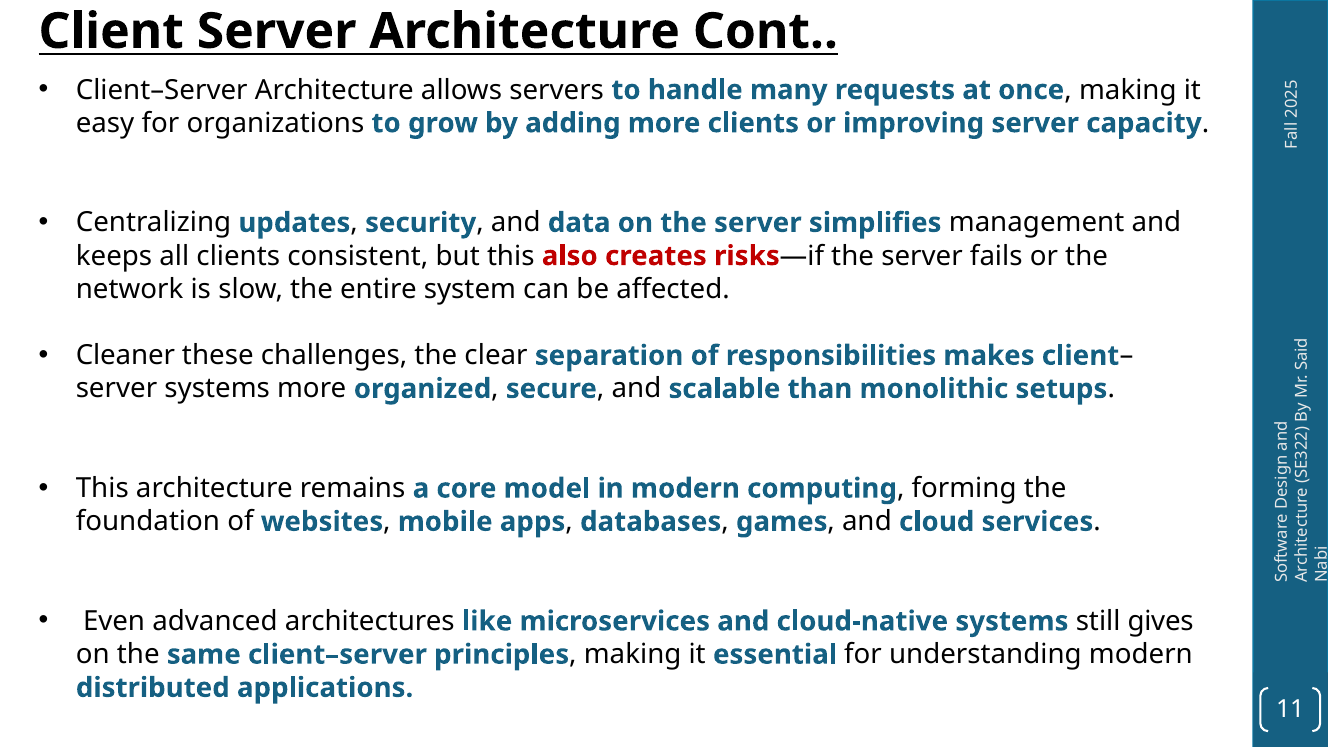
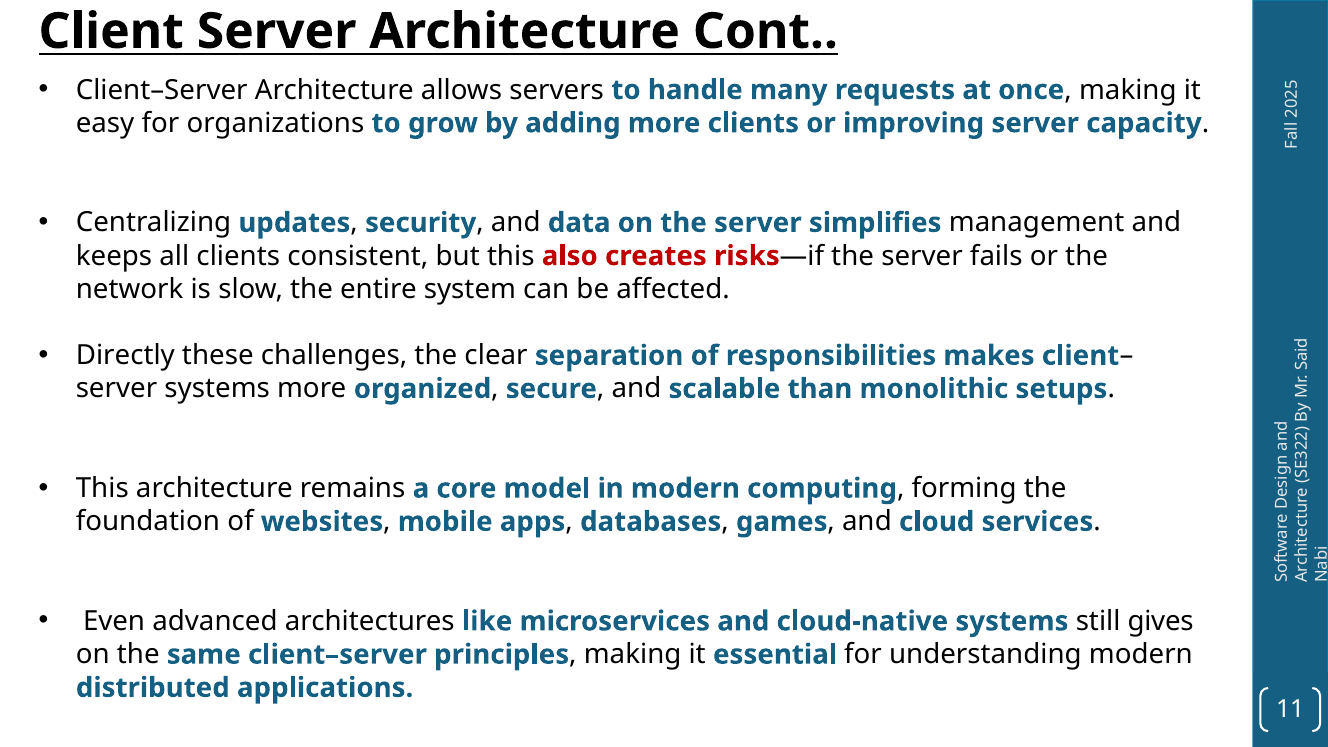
Cleaner: Cleaner -> Directly
